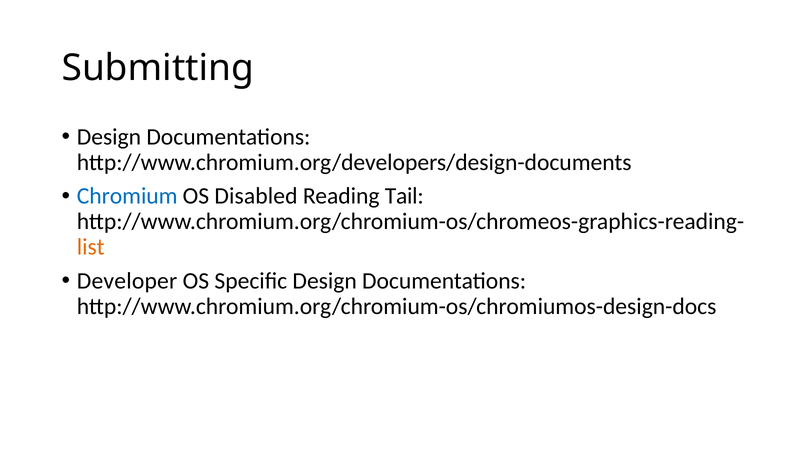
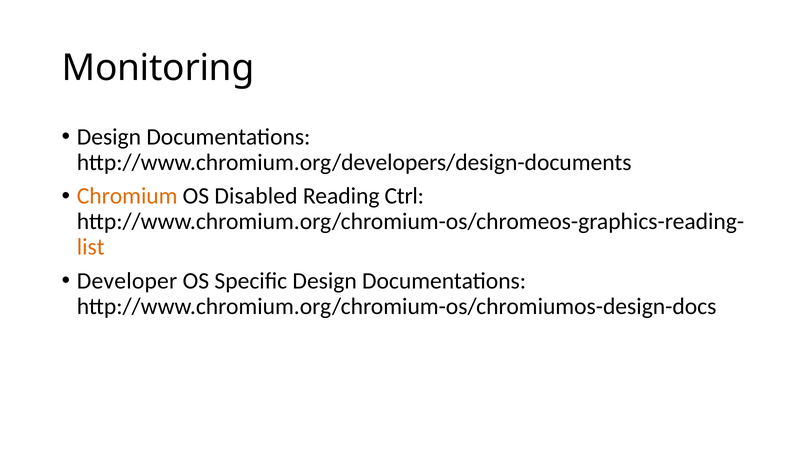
Submitting: Submitting -> Monitoring
Chromium colour: blue -> orange
Tail: Tail -> Ctrl
